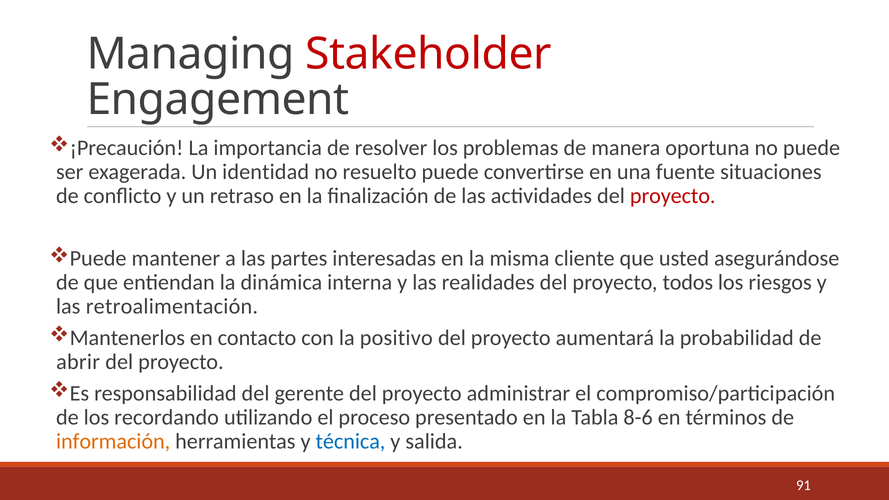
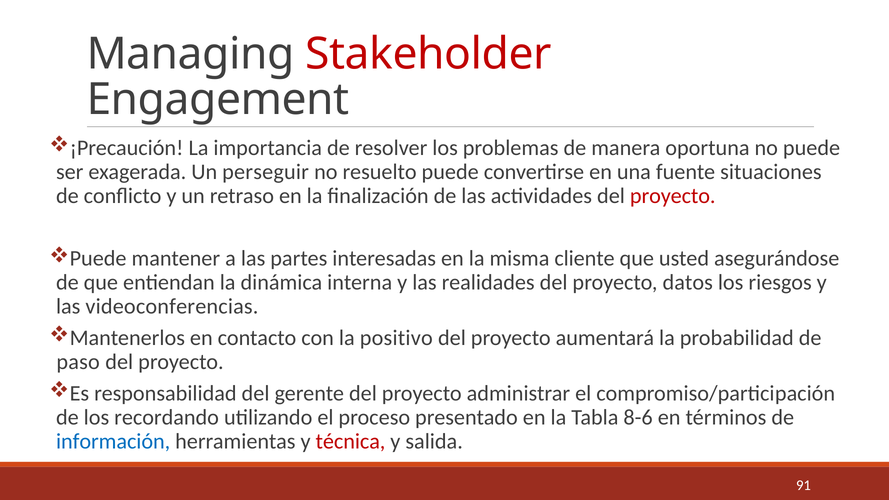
identidad: identidad -> perseguir
todos: todos -> datos
retroalimentación: retroalimentación -> videoconferencias
abrir: abrir -> paso
información colour: orange -> blue
técnica colour: blue -> red
